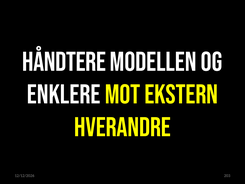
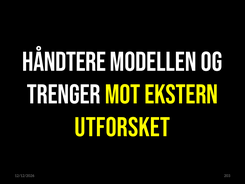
ENKLERE: ENKLERE -> TRENGER
HVERANDRE: HVERANDRE -> UTFORSKET
